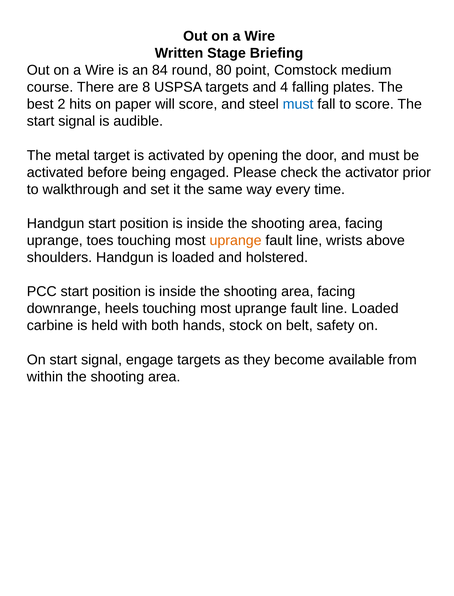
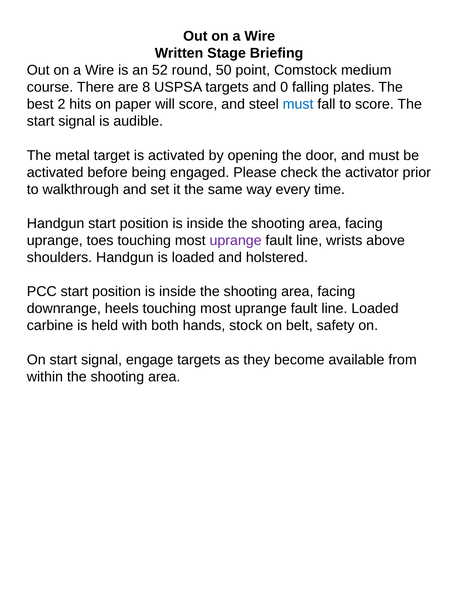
84: 84 -> 52
80: 80 -> 50
4: 4 -> 0
uprange at (236, 240) colour: orange -> purple
